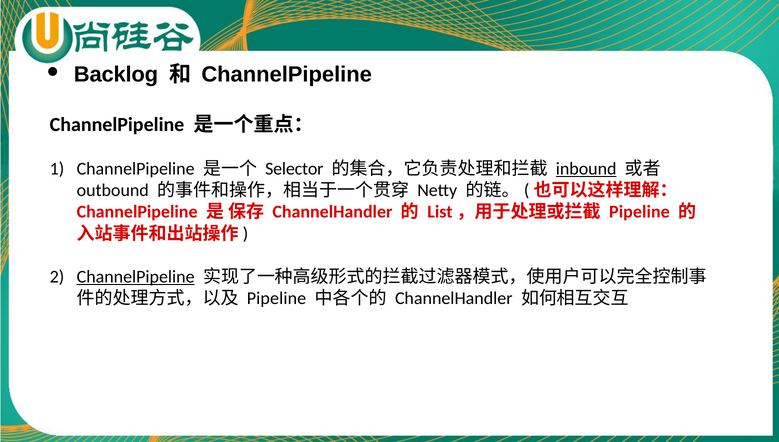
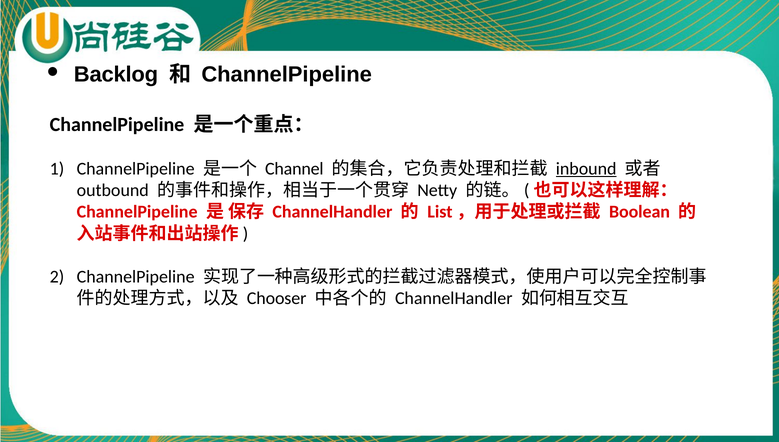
Selector: Selector -> Channel
Pipeline at (639, 212): Pipeline -> Boolean
ChannelPipeline at (136, 277) underline: present -> none
Pipeline at (276, 298): Pipeline -> Chooser
